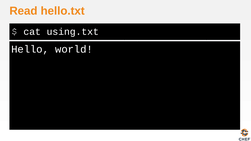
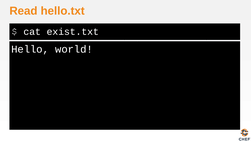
using.txt: using.txt -> exist.txt
